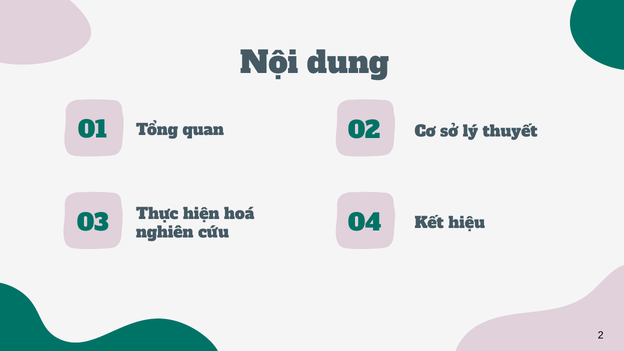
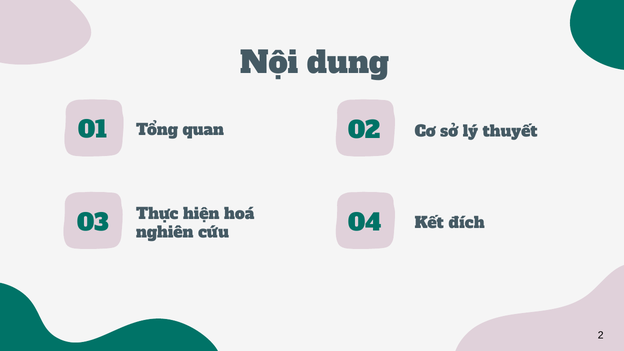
hiệu: hiệu -> đích
